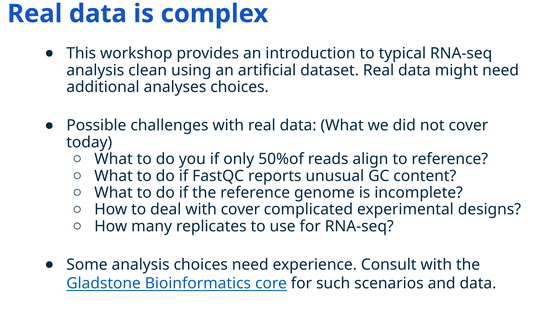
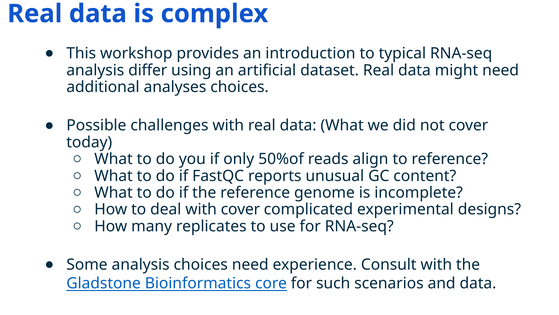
clean: clean -> differ
